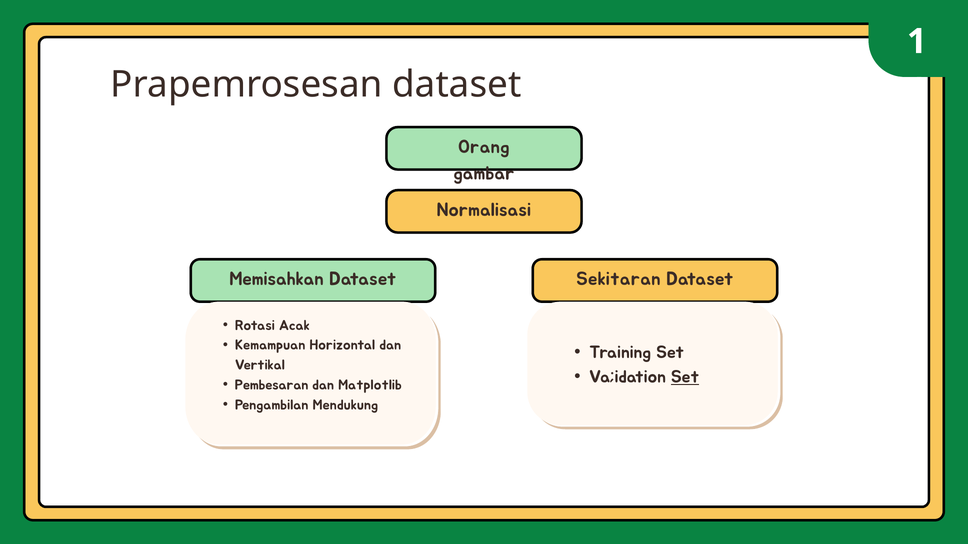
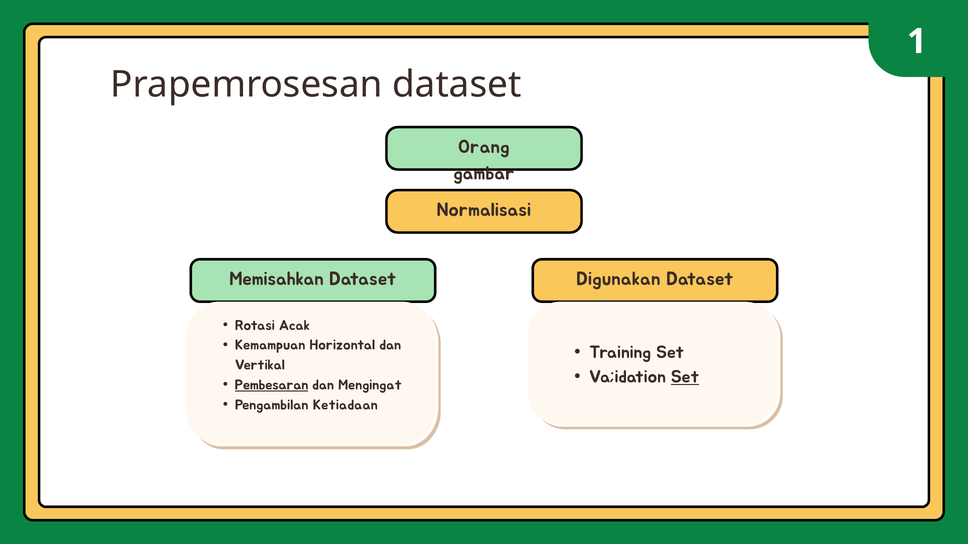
Sekitaran: Sekitaran -> Digunakan
Pembesaran underline: none -> present
Matplotlib: Matplotlib -> Mengingat
Mendukung: Mendukung -> Ketiadaan
